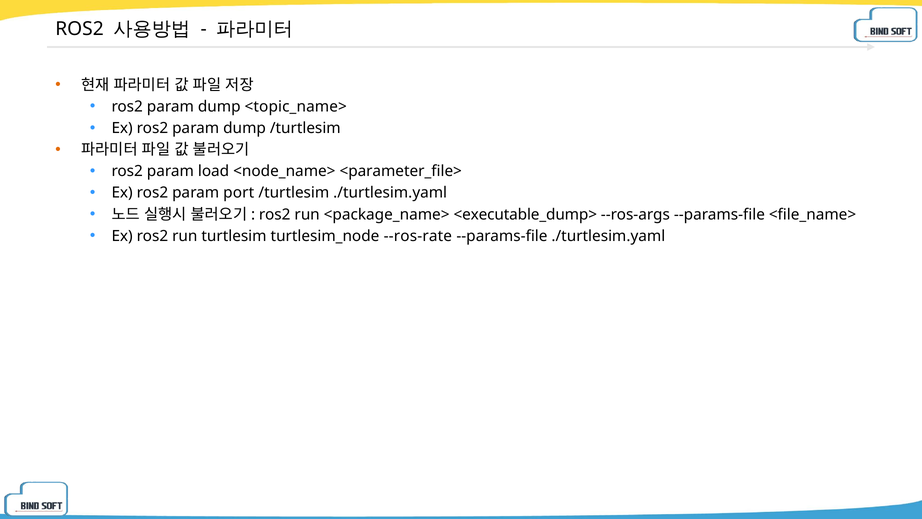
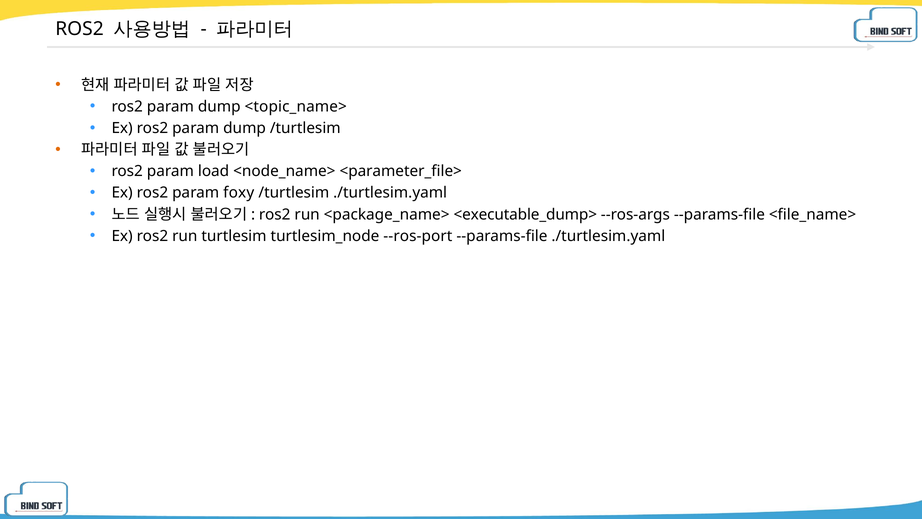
port: port -> foxy
--ros-rate: --ros-rate -> --ros-port
